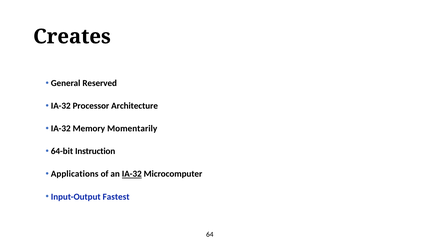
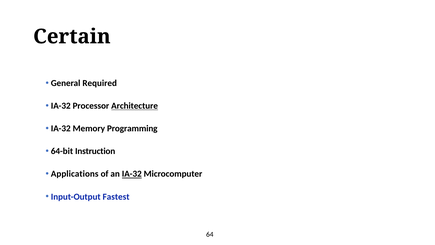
Creates: Creates -> Certain
Reserved: Reserved -> Required
Architecture underline: none -> present
Momentarily: Momentarily -> Programming
